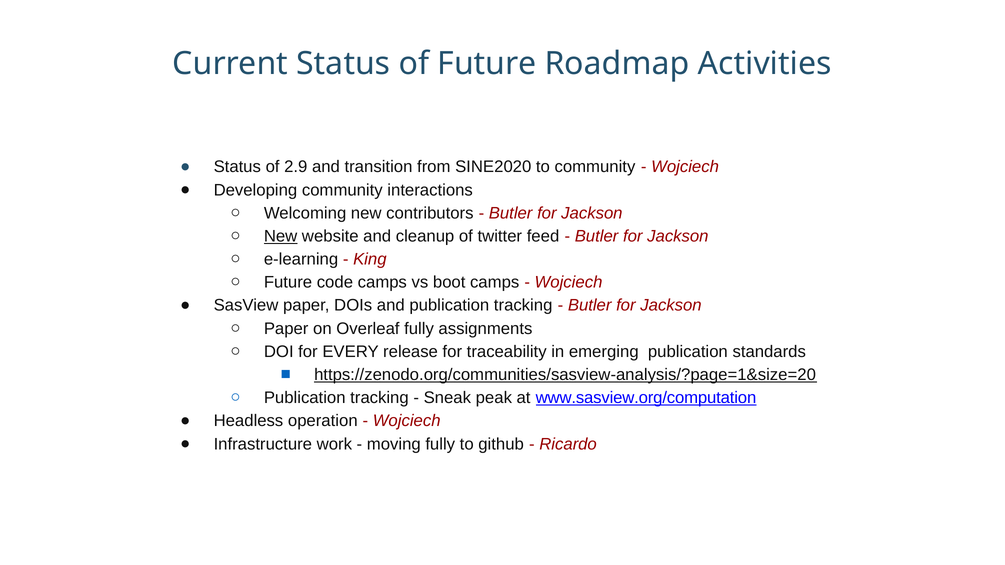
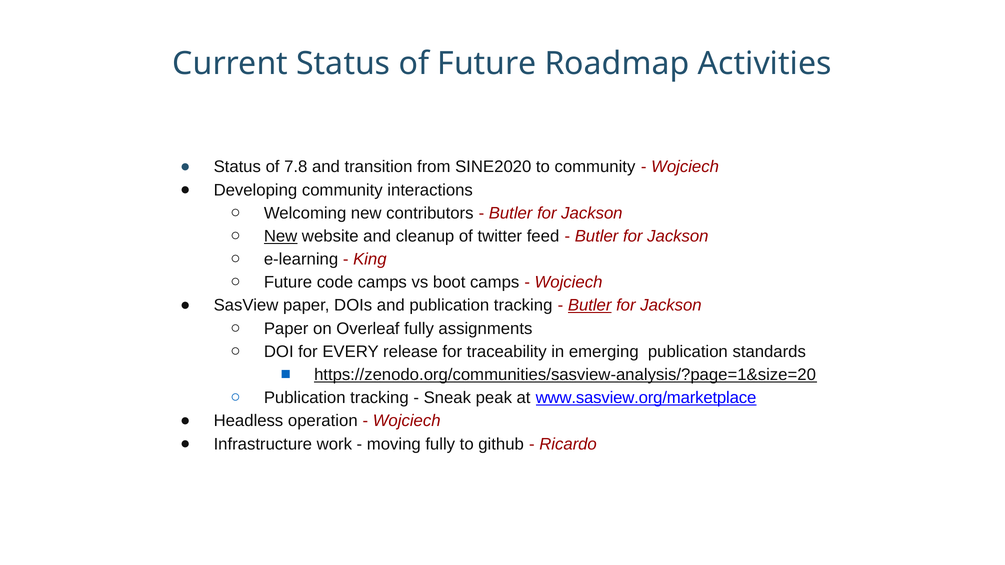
2.9: 2.9 -> 7.8
Butler at (590, 306) underline: none -> present
www.sasview.org/computation: www.sasview.org/computation -> www.sasview.org/marketplace
